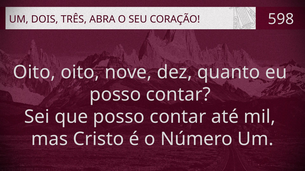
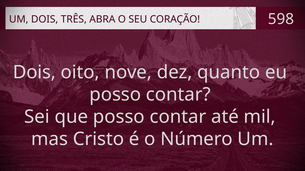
Oito at (34, 72): Oito -> Dois
